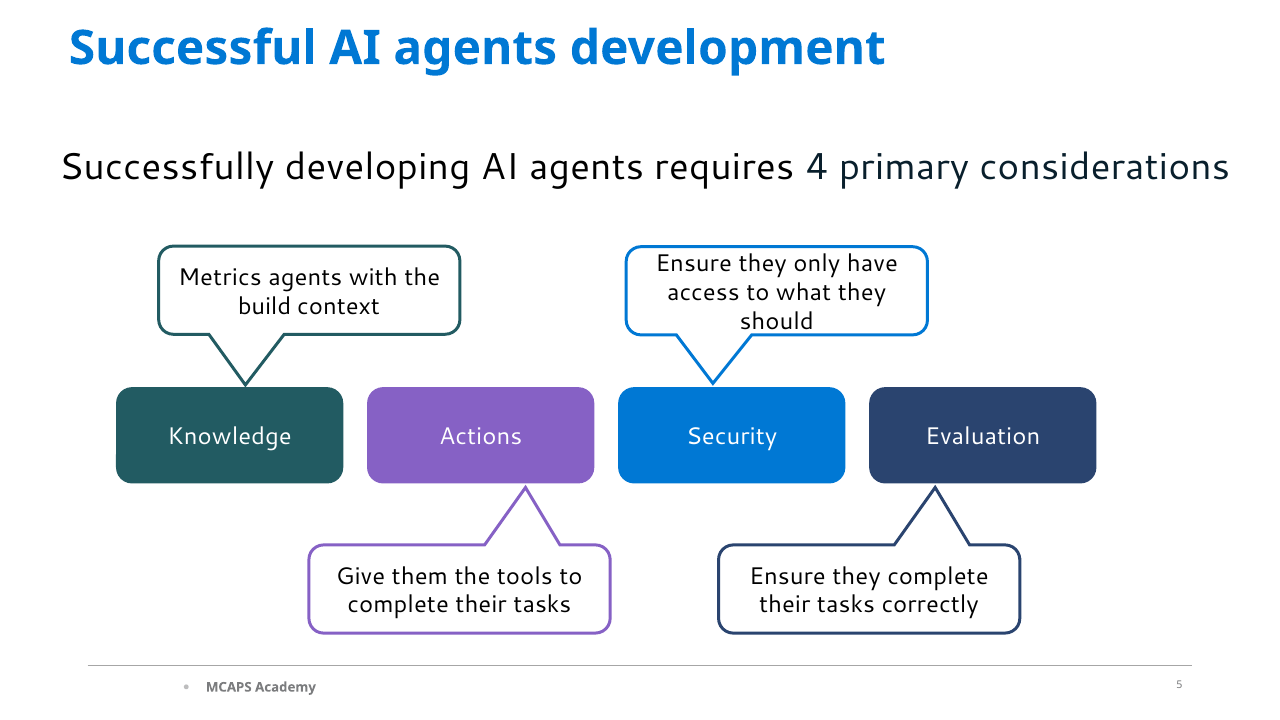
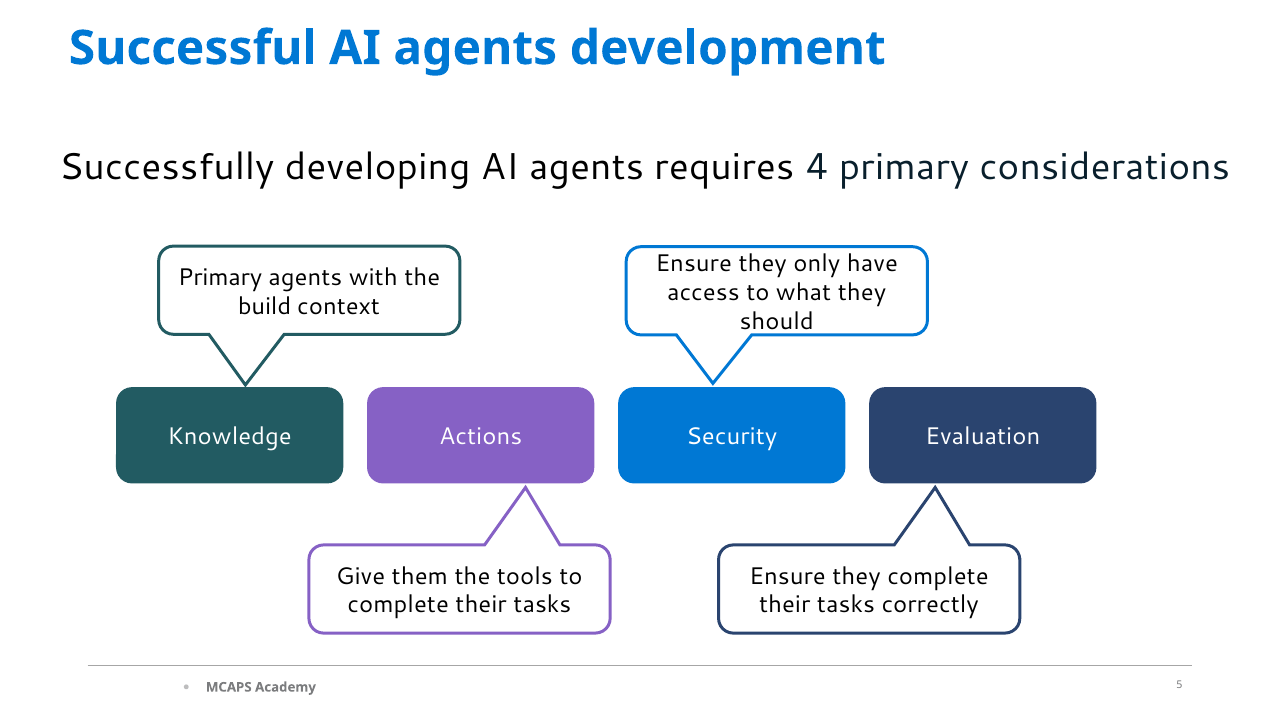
Metrics at (220, 277): Metrics -> Primary
